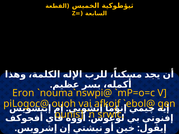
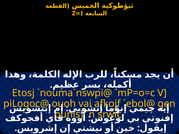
Eron: Eron -> Etosj
